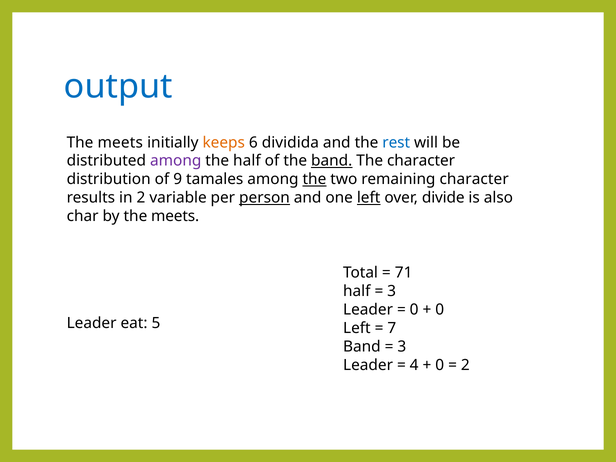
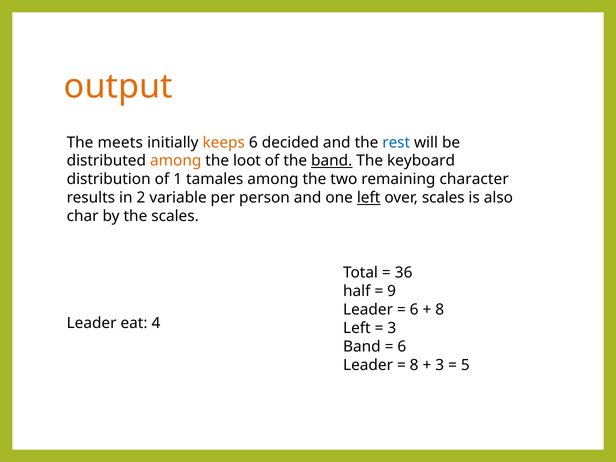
output colour: blue -> orange
dividida: dividida -> decided
among at (176, 161) colour: purple -> orange
the half: half -> loot
The character: character -> keyboard
9: 9 -> 1
the at (314, 179) underline: present -> none
person underline: present -> none
over divide: divide -> scales
by the meets: meets -> scales
71: 71 -> 36
3 at (392, 291): 3 -> 9
0 at (414, 310): 0 -> 6
0 at (440, 310): 0 -> 8
5: 5 -> 4
7 at (392, 328): 7 -> 3
3 at (402, 347): 3 -> 6
4 at (414, 365): 4 -> 8
0 at (440, 365): 0 -> 3
2 at (465, 365): 2 -> 5
